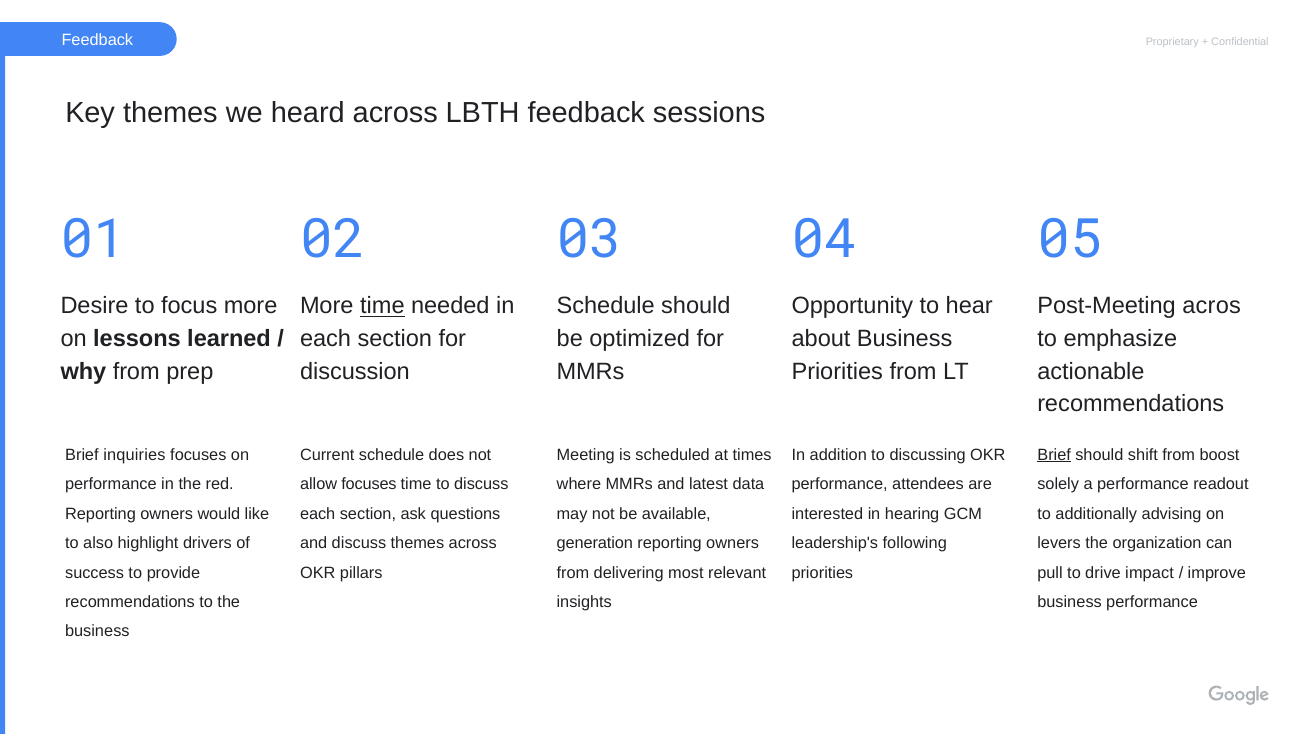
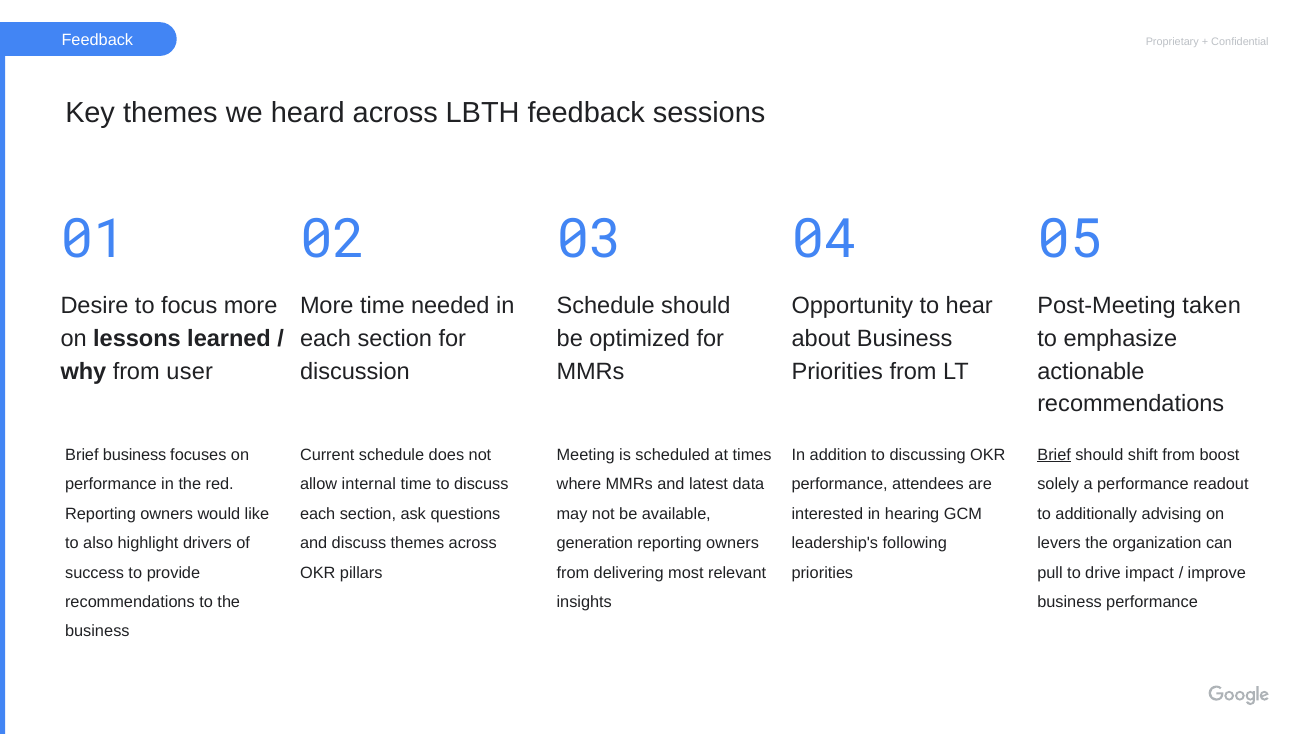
time at (382, 306) underline: present -> none
acros: acros -> taken
prep: prep -> user
Brief inquiries: inquiries -> business
allow focuses: focuses -> internal
